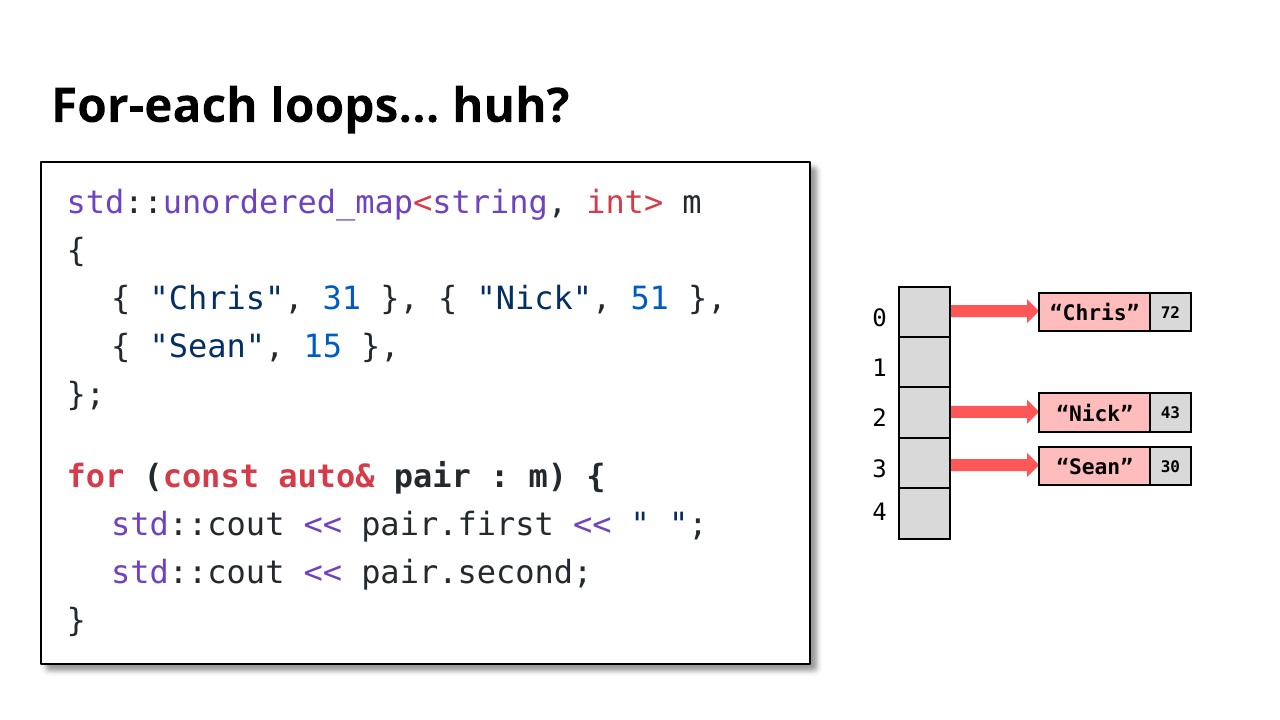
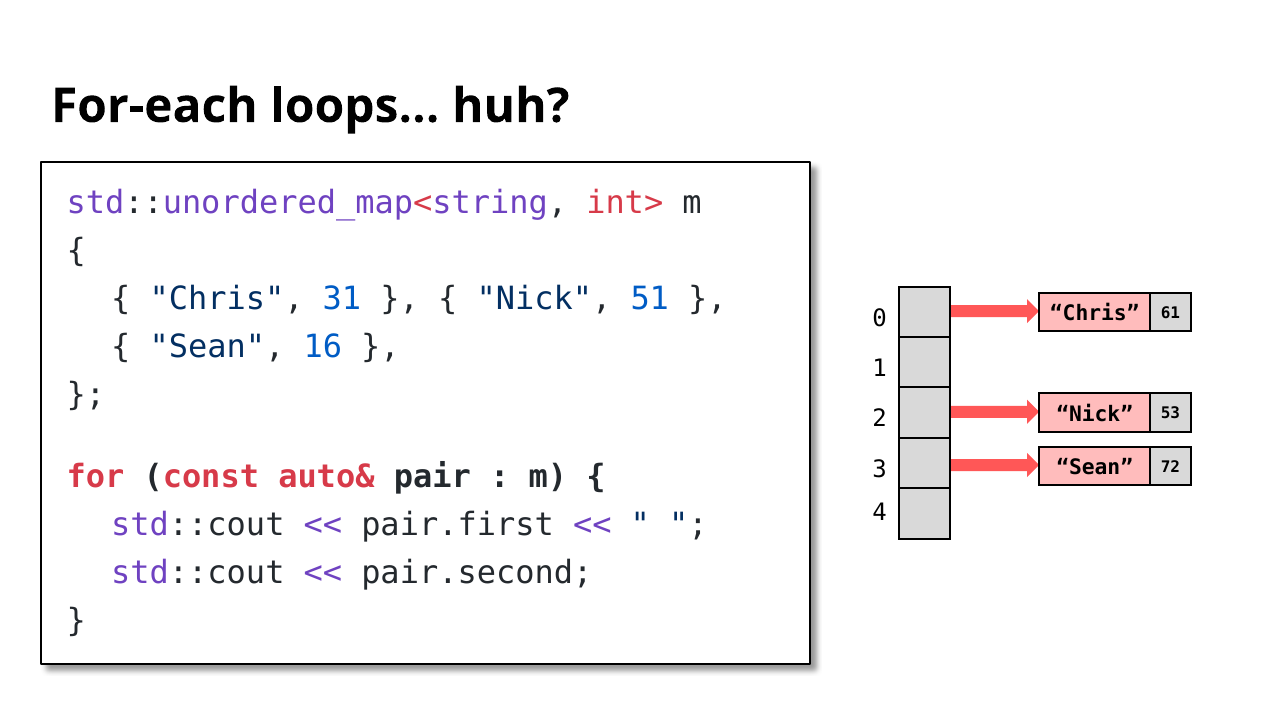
72: 72 -> 61
15: 15 -> 16
43: 43 -> 53
30: 30 -> 72
